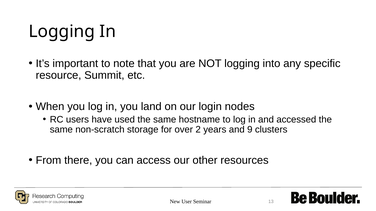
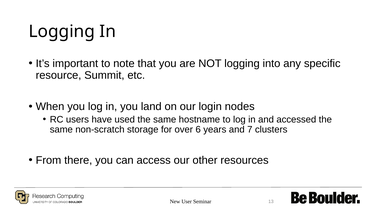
2: 2 -> 6
9: 9 -> 7
